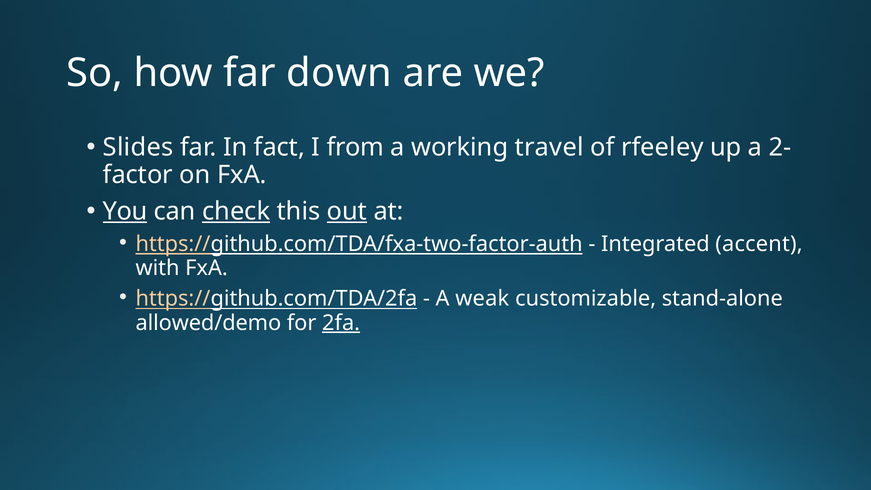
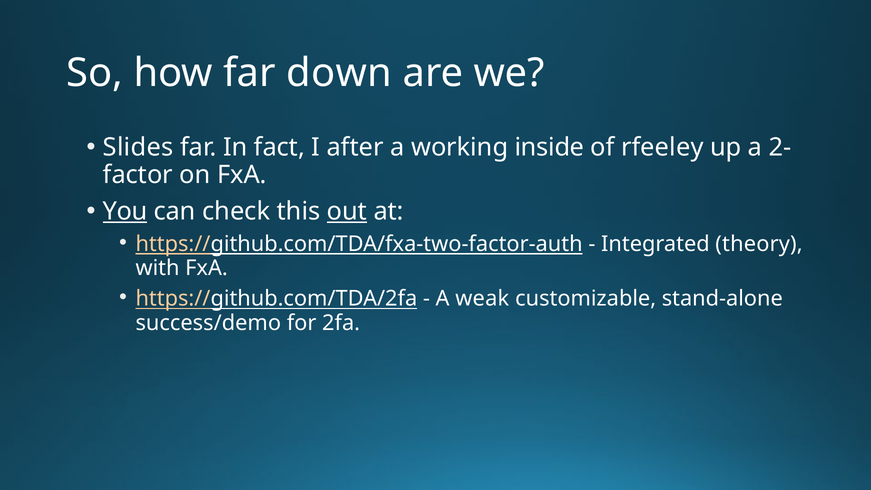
from: from -> after
travel: travel -> inside
check underline: present -> none
accent: accent -> theory
allowed/demo: allowed/demo -> success/demo
2fa underline: present -> none
